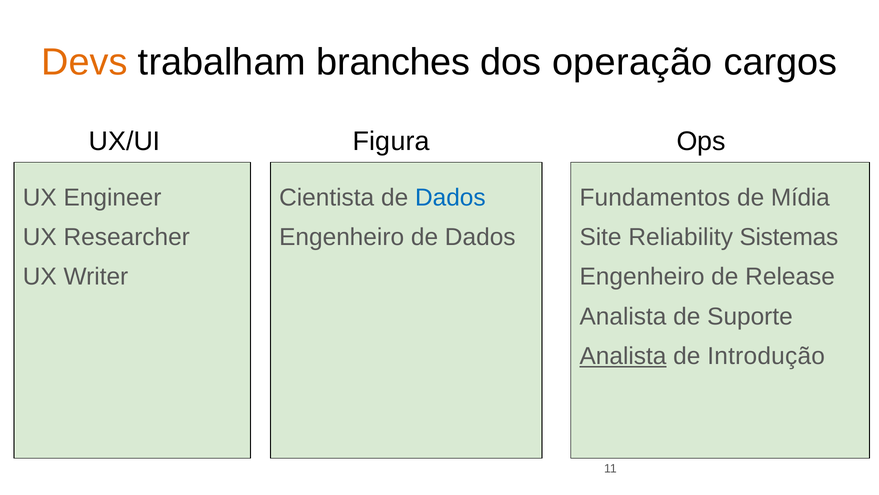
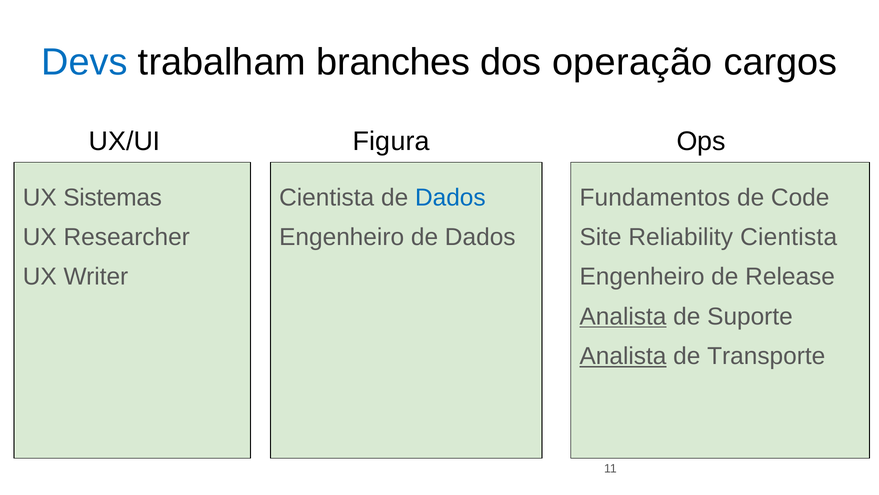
Devs colour: orange -> blue
Engineer: Engineer -> Sistemas
Mídia: Mídia -> Code
Reliability Sistemas: Sistemas -> Cientista
Analista at (623, 316) underline: none -> present
Introdução: Introdução -> Transporte
